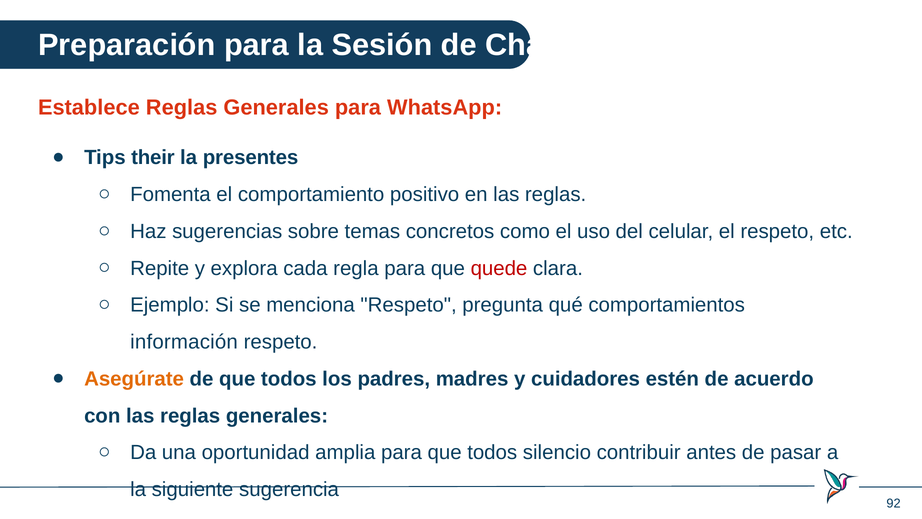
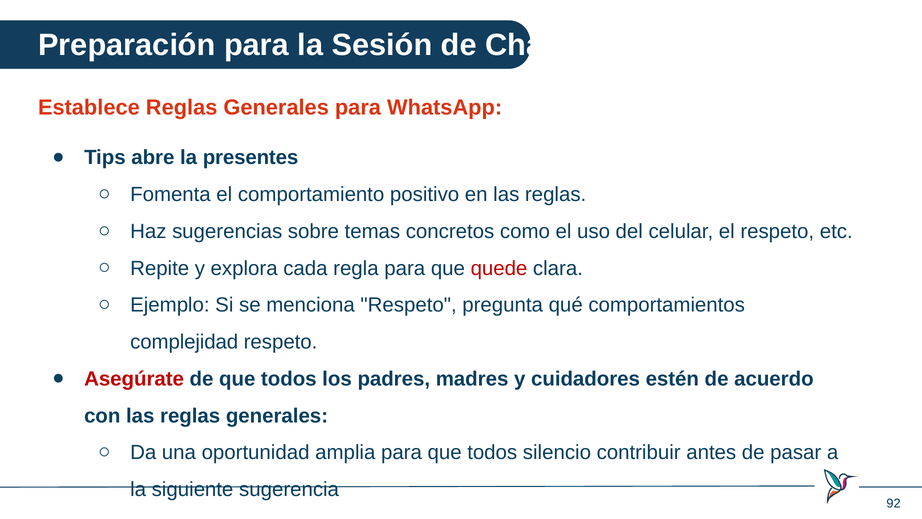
their: their -> abre
información: información -> complejidad
Asegúrate colour: orange -> red
